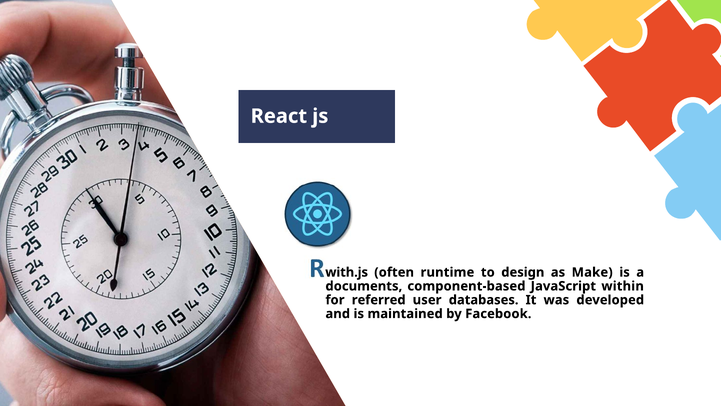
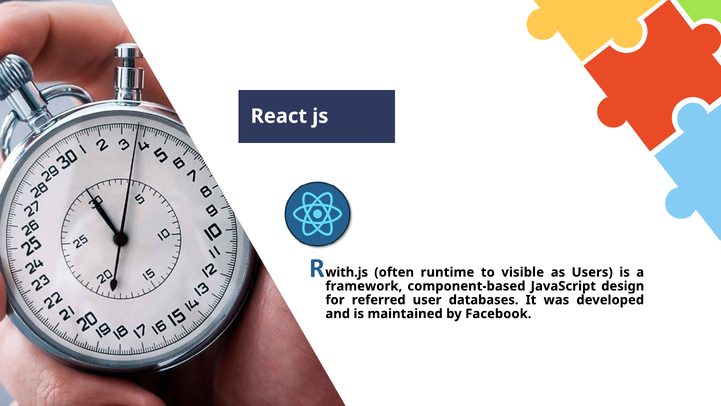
design: design -> visible
Make: Make -> Users
documents: documents -> framework
within: within -> design
